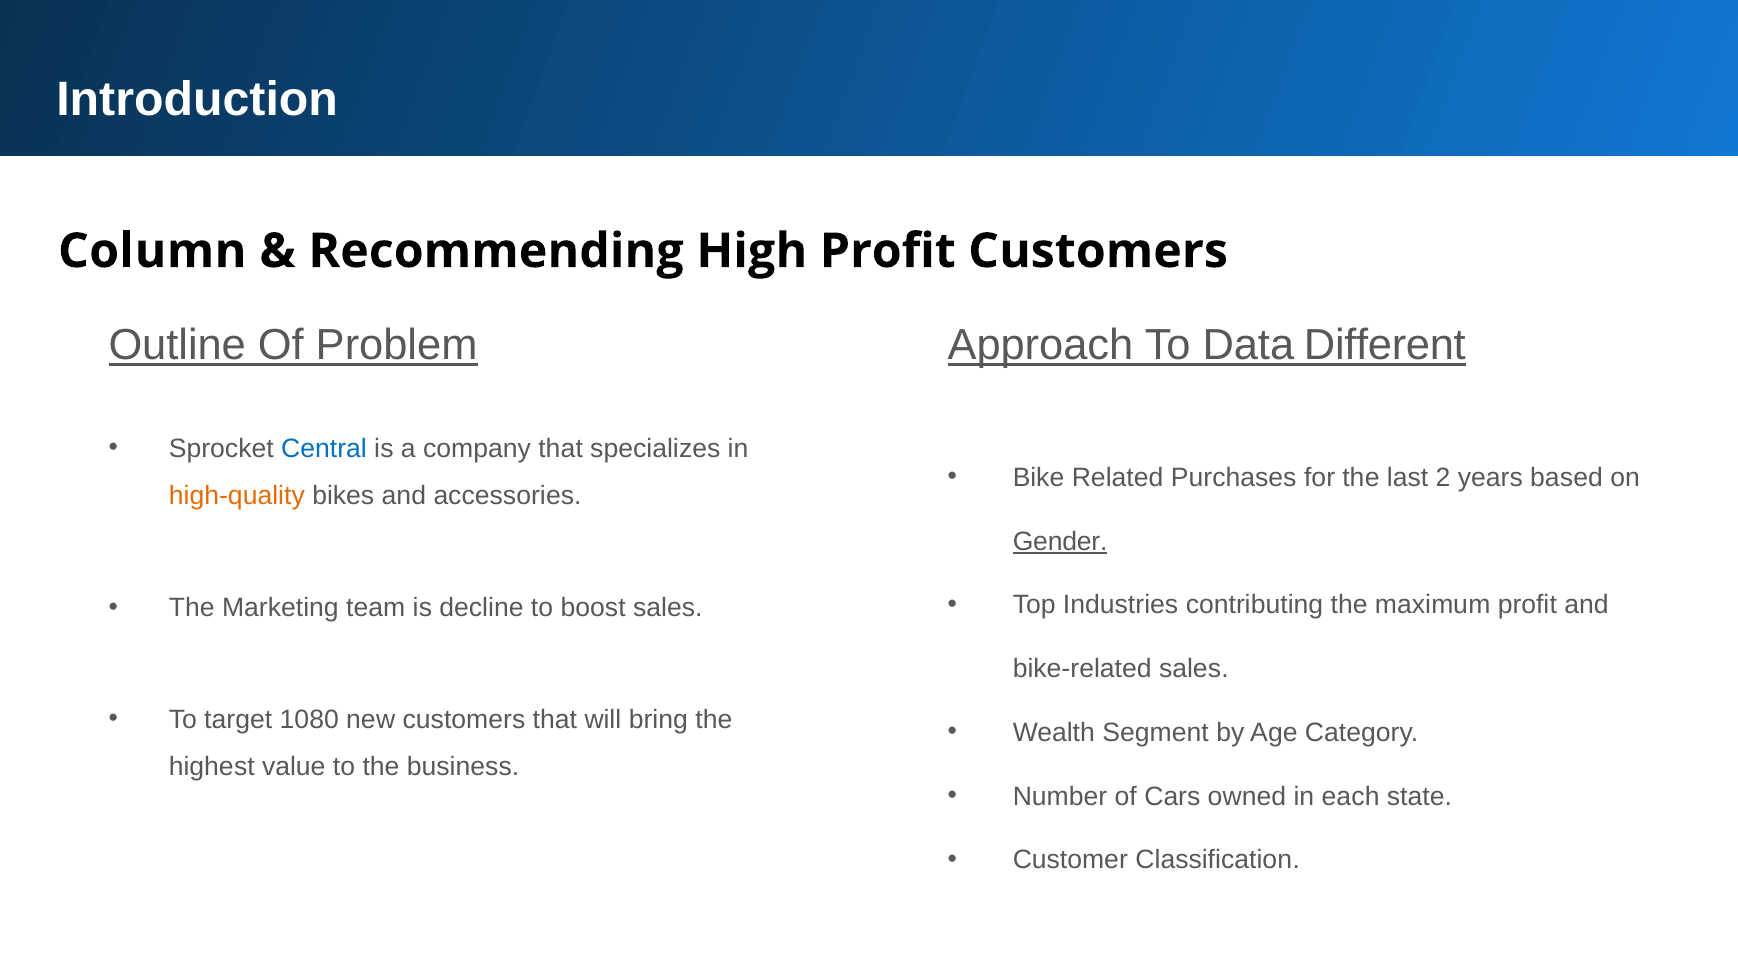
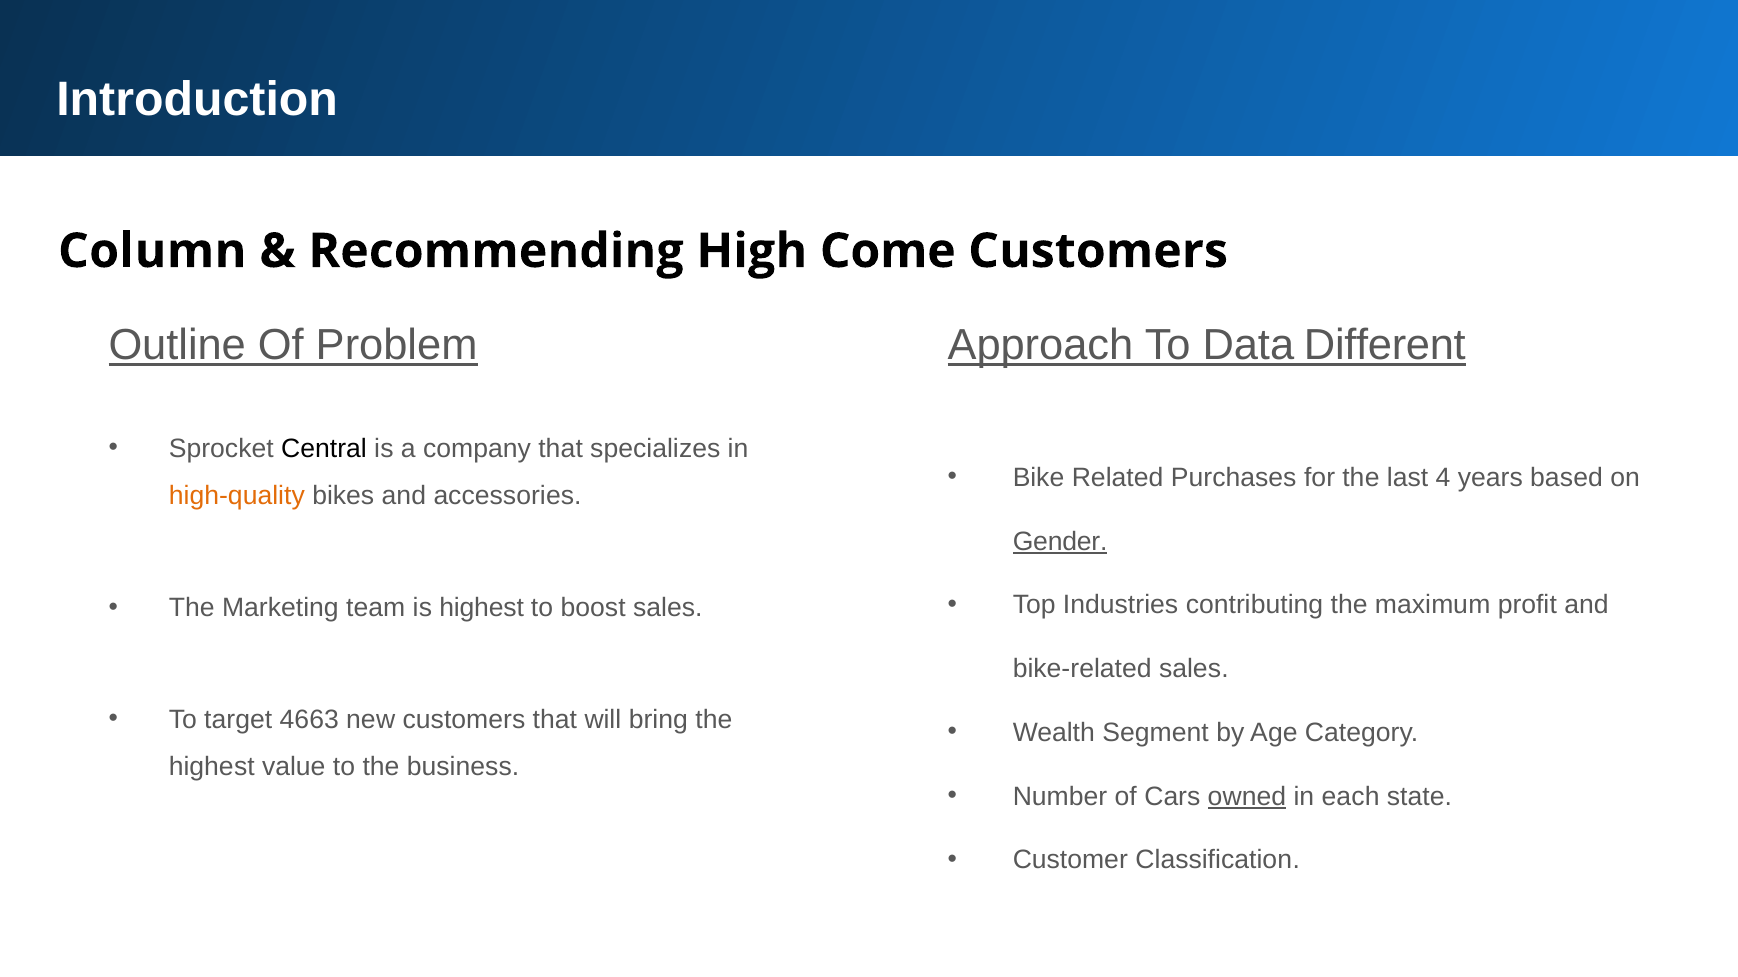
High Profit: Profit -> Come
Central colour: blue -> black
2: 2 -> 4
is decline: decline -> highest
1080: 1080 -> 4663
owned underline: none -> present
